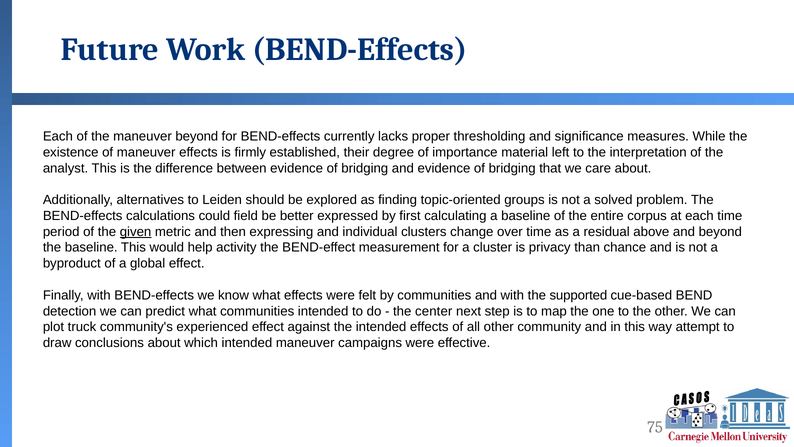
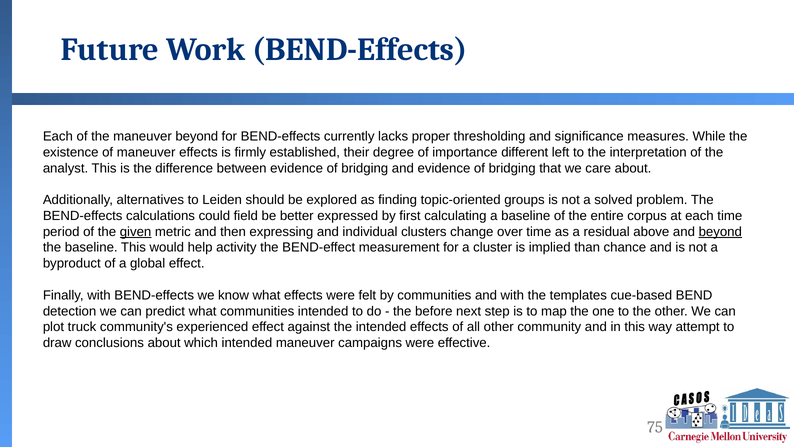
material: material -> different
beyond at (720, 232) underline: none -> present
privacy: privacy -> implied
supported: supported -> templates
center: center -> before
